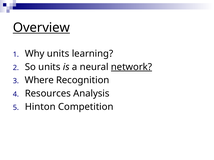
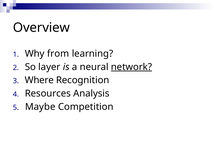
Overview underline: present -> none
Why units: units -> from
So units: units -> layer
Hinton: Hinton -> Maybe
